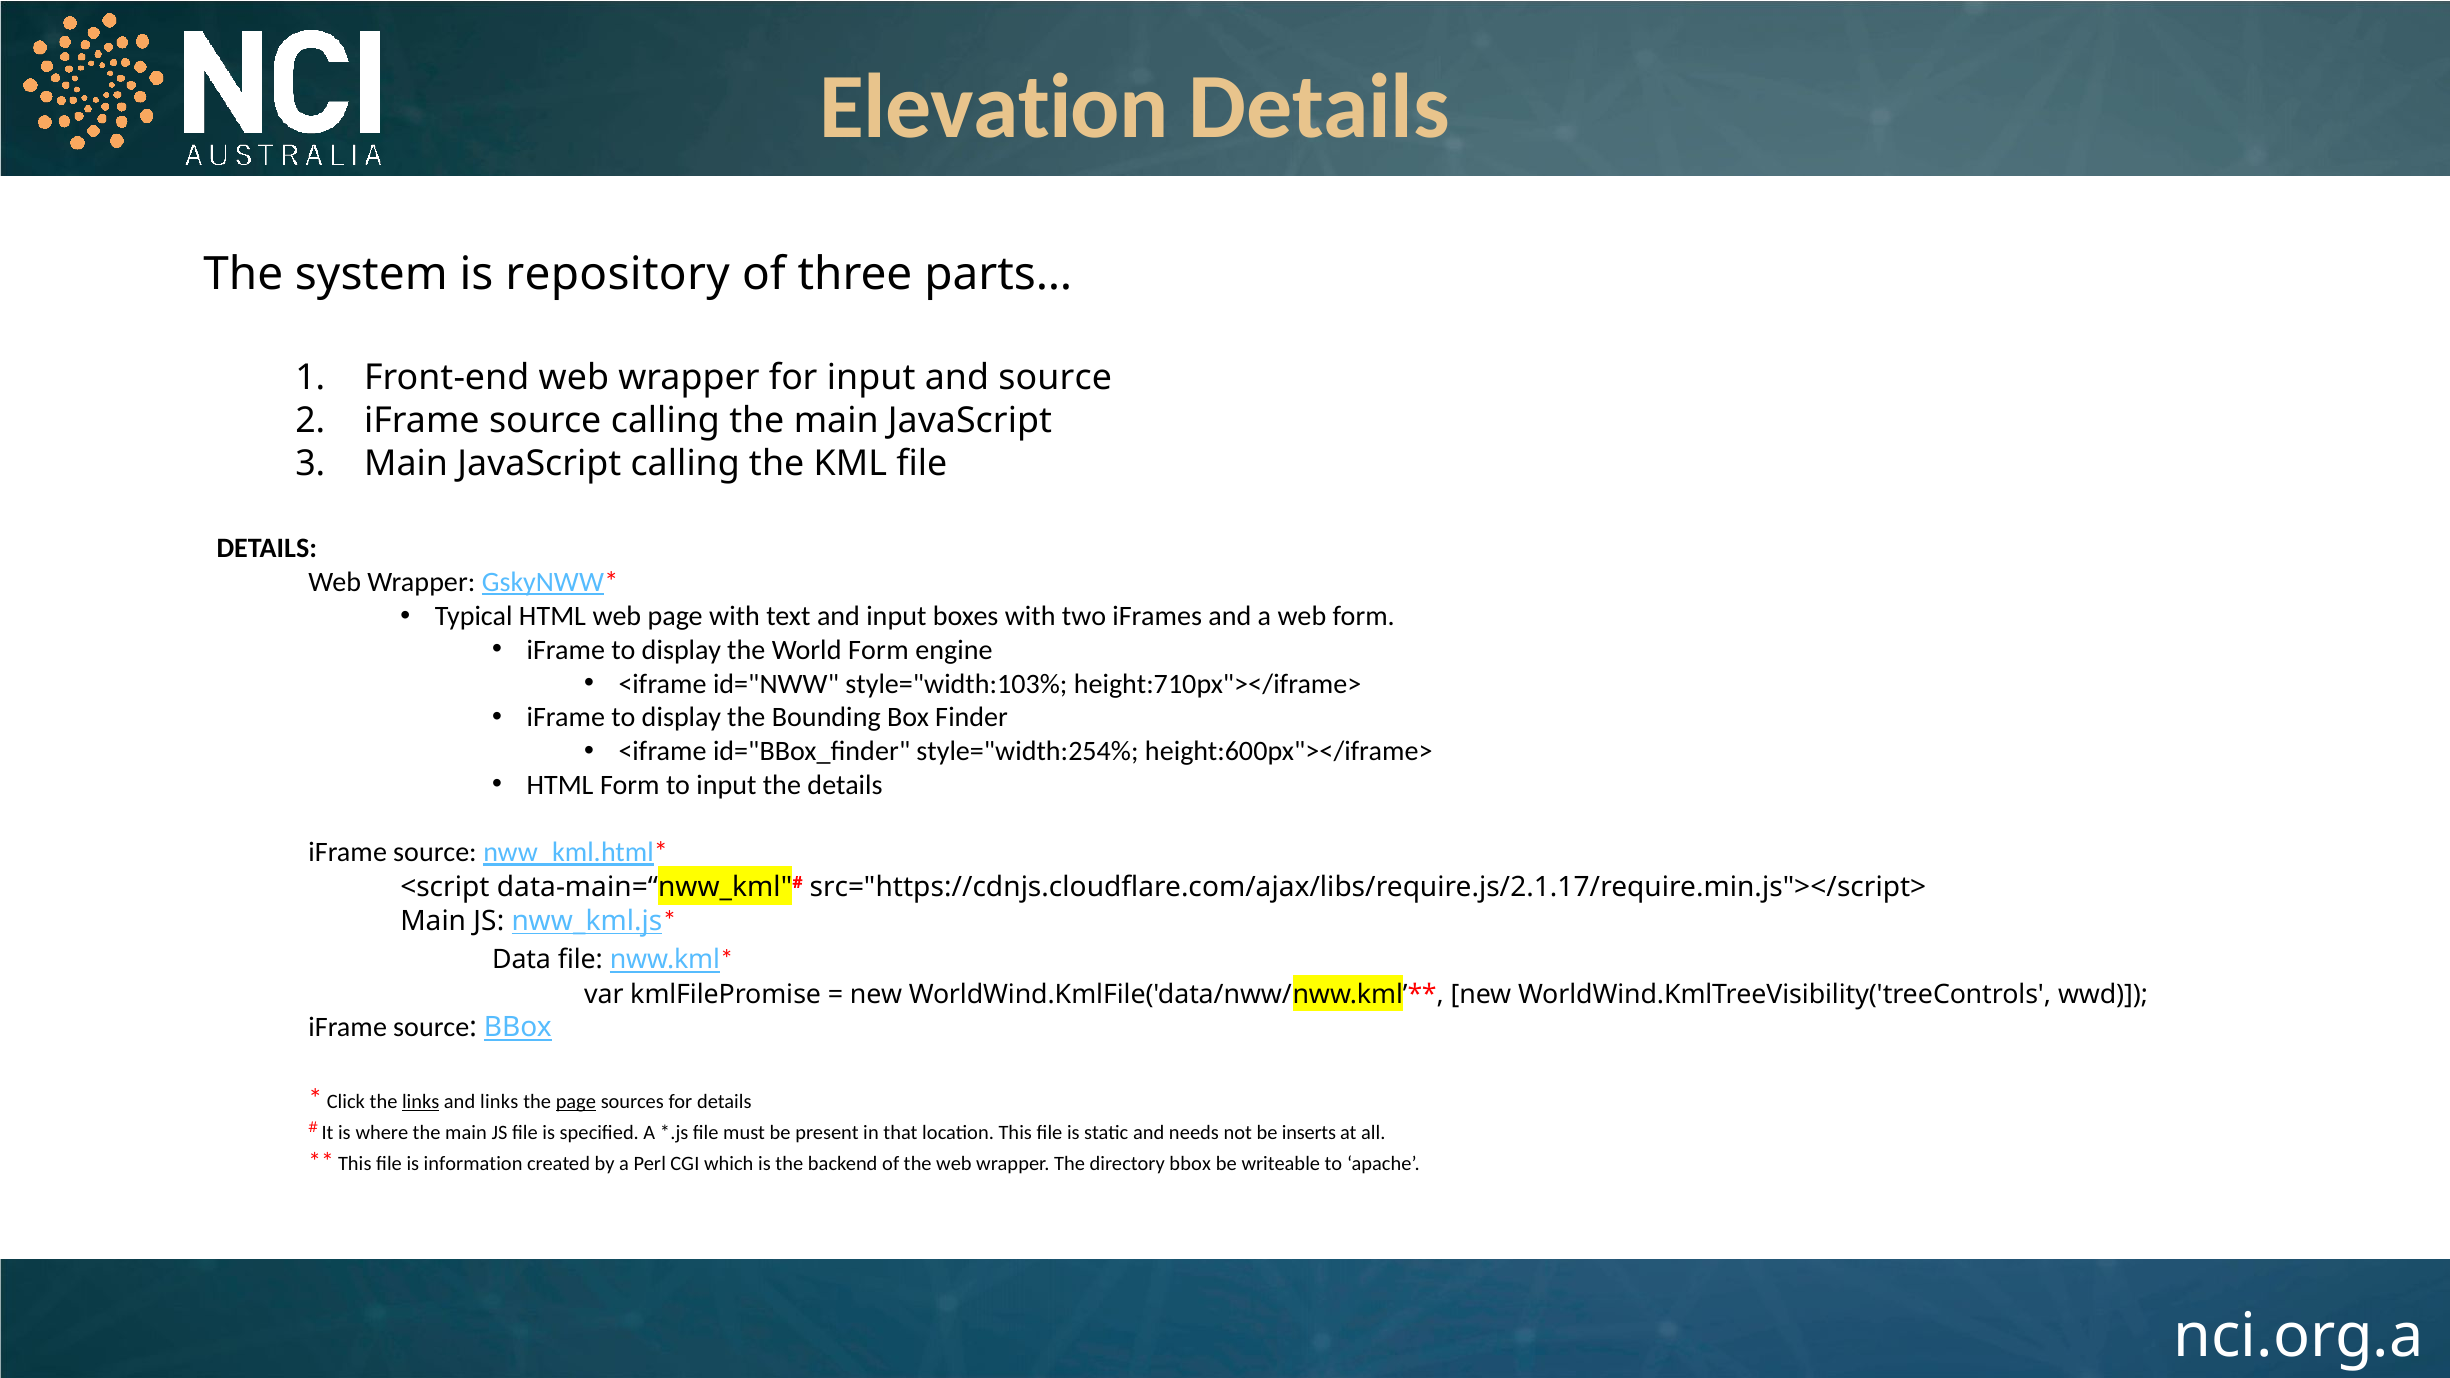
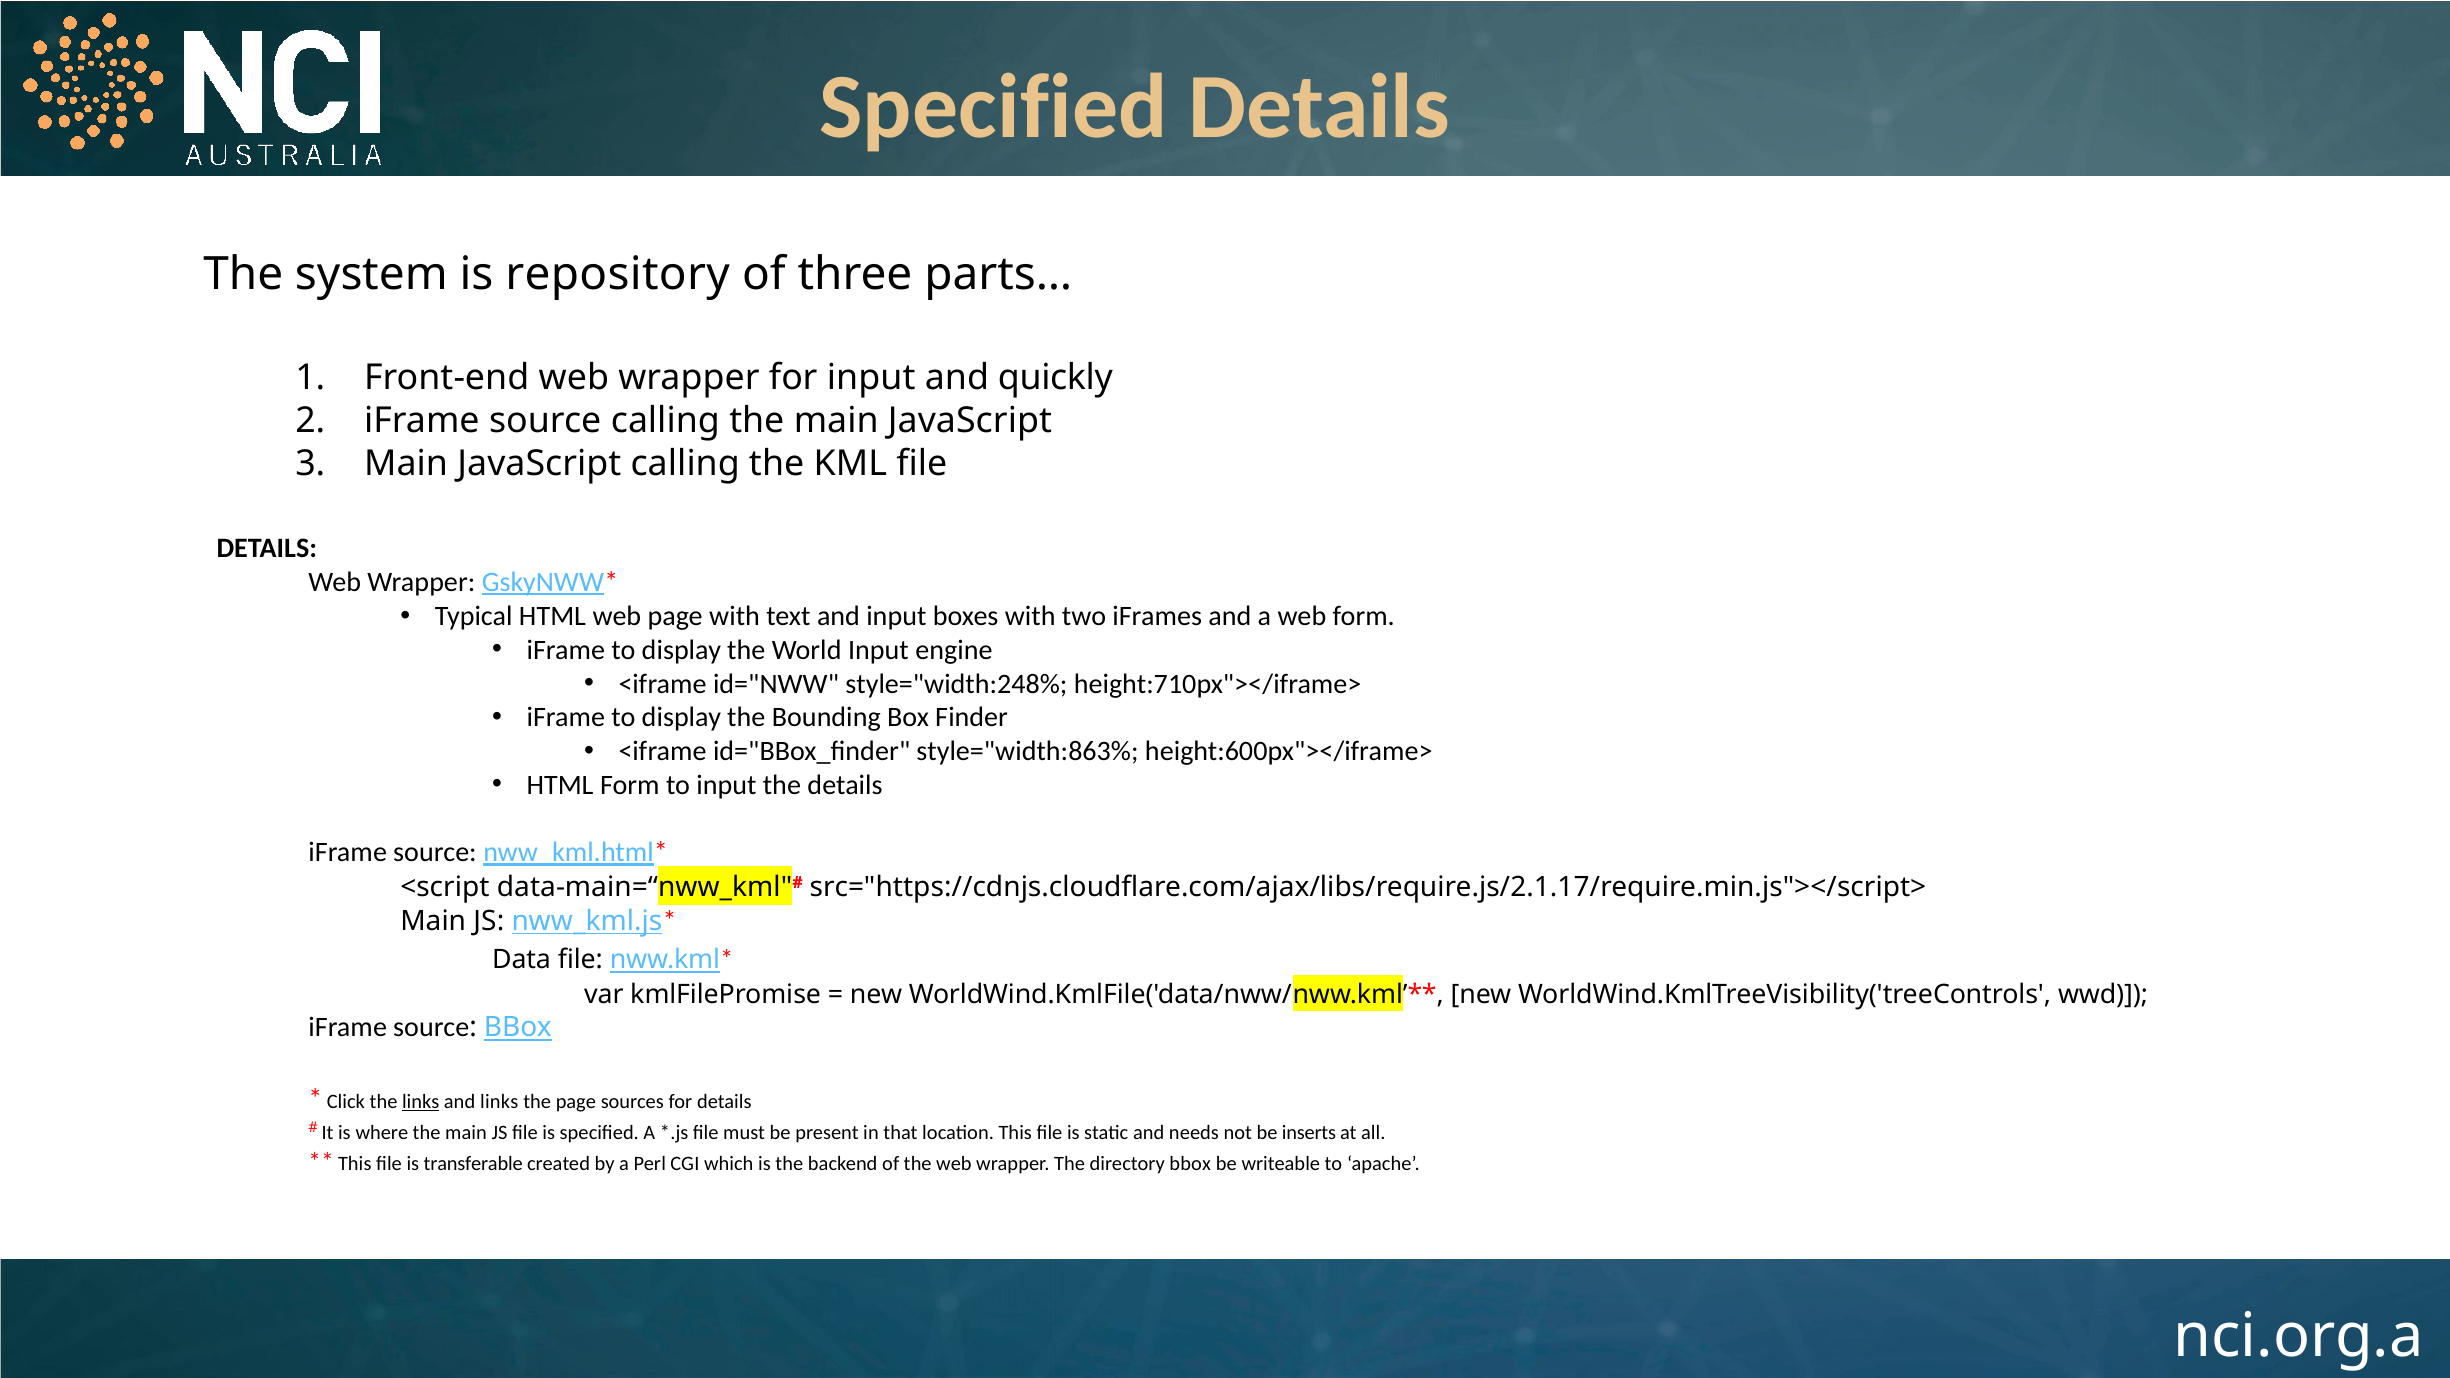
Elevation at (994, 107): Elevation -> Specified
and source: source -> quickly
World Form: Form -> Input
style="width:103%: style="width:103% -> style="width:248%
style="width:254%: style="width:254% -> style="width:863%
page at (576, 1102) underline: present -> none
information: information -> transferable
